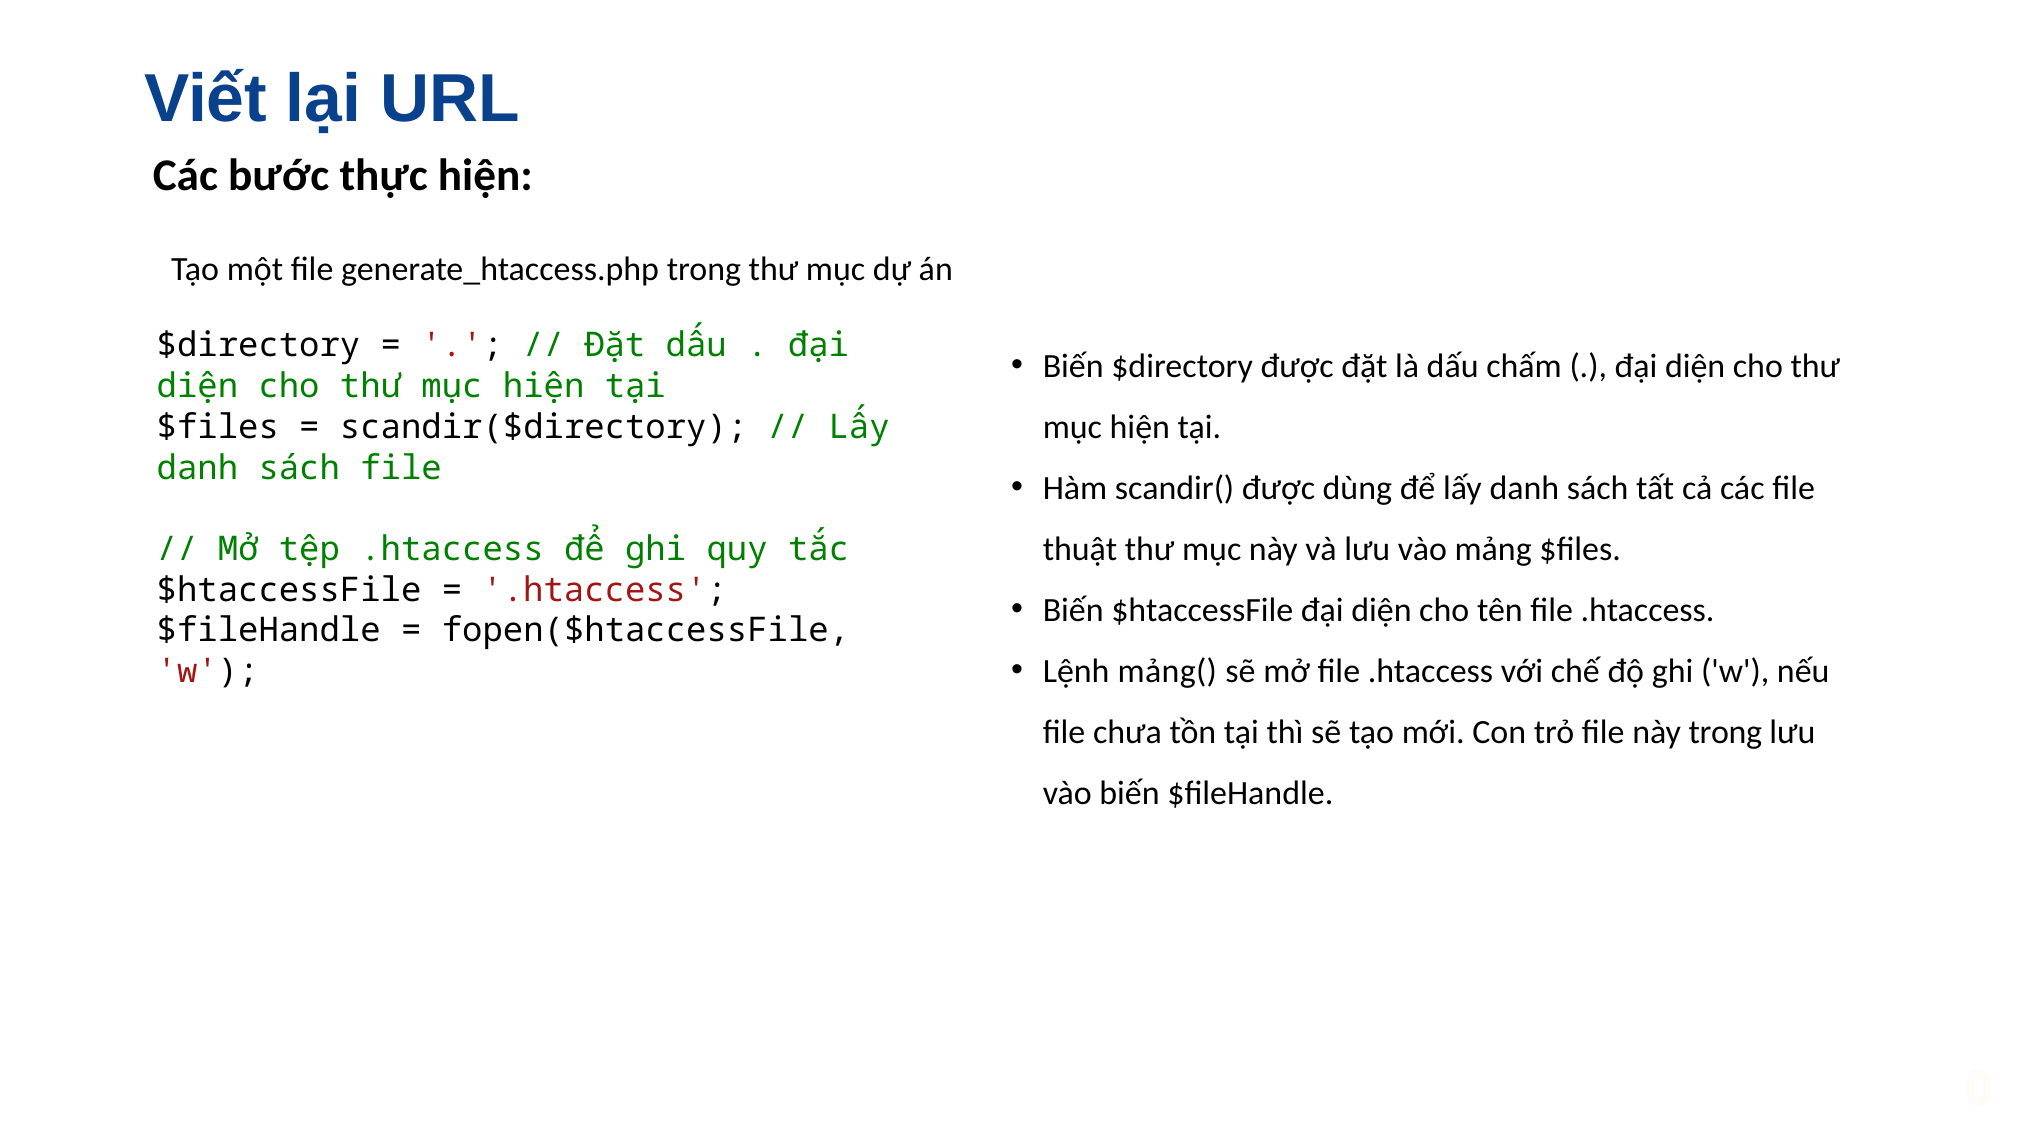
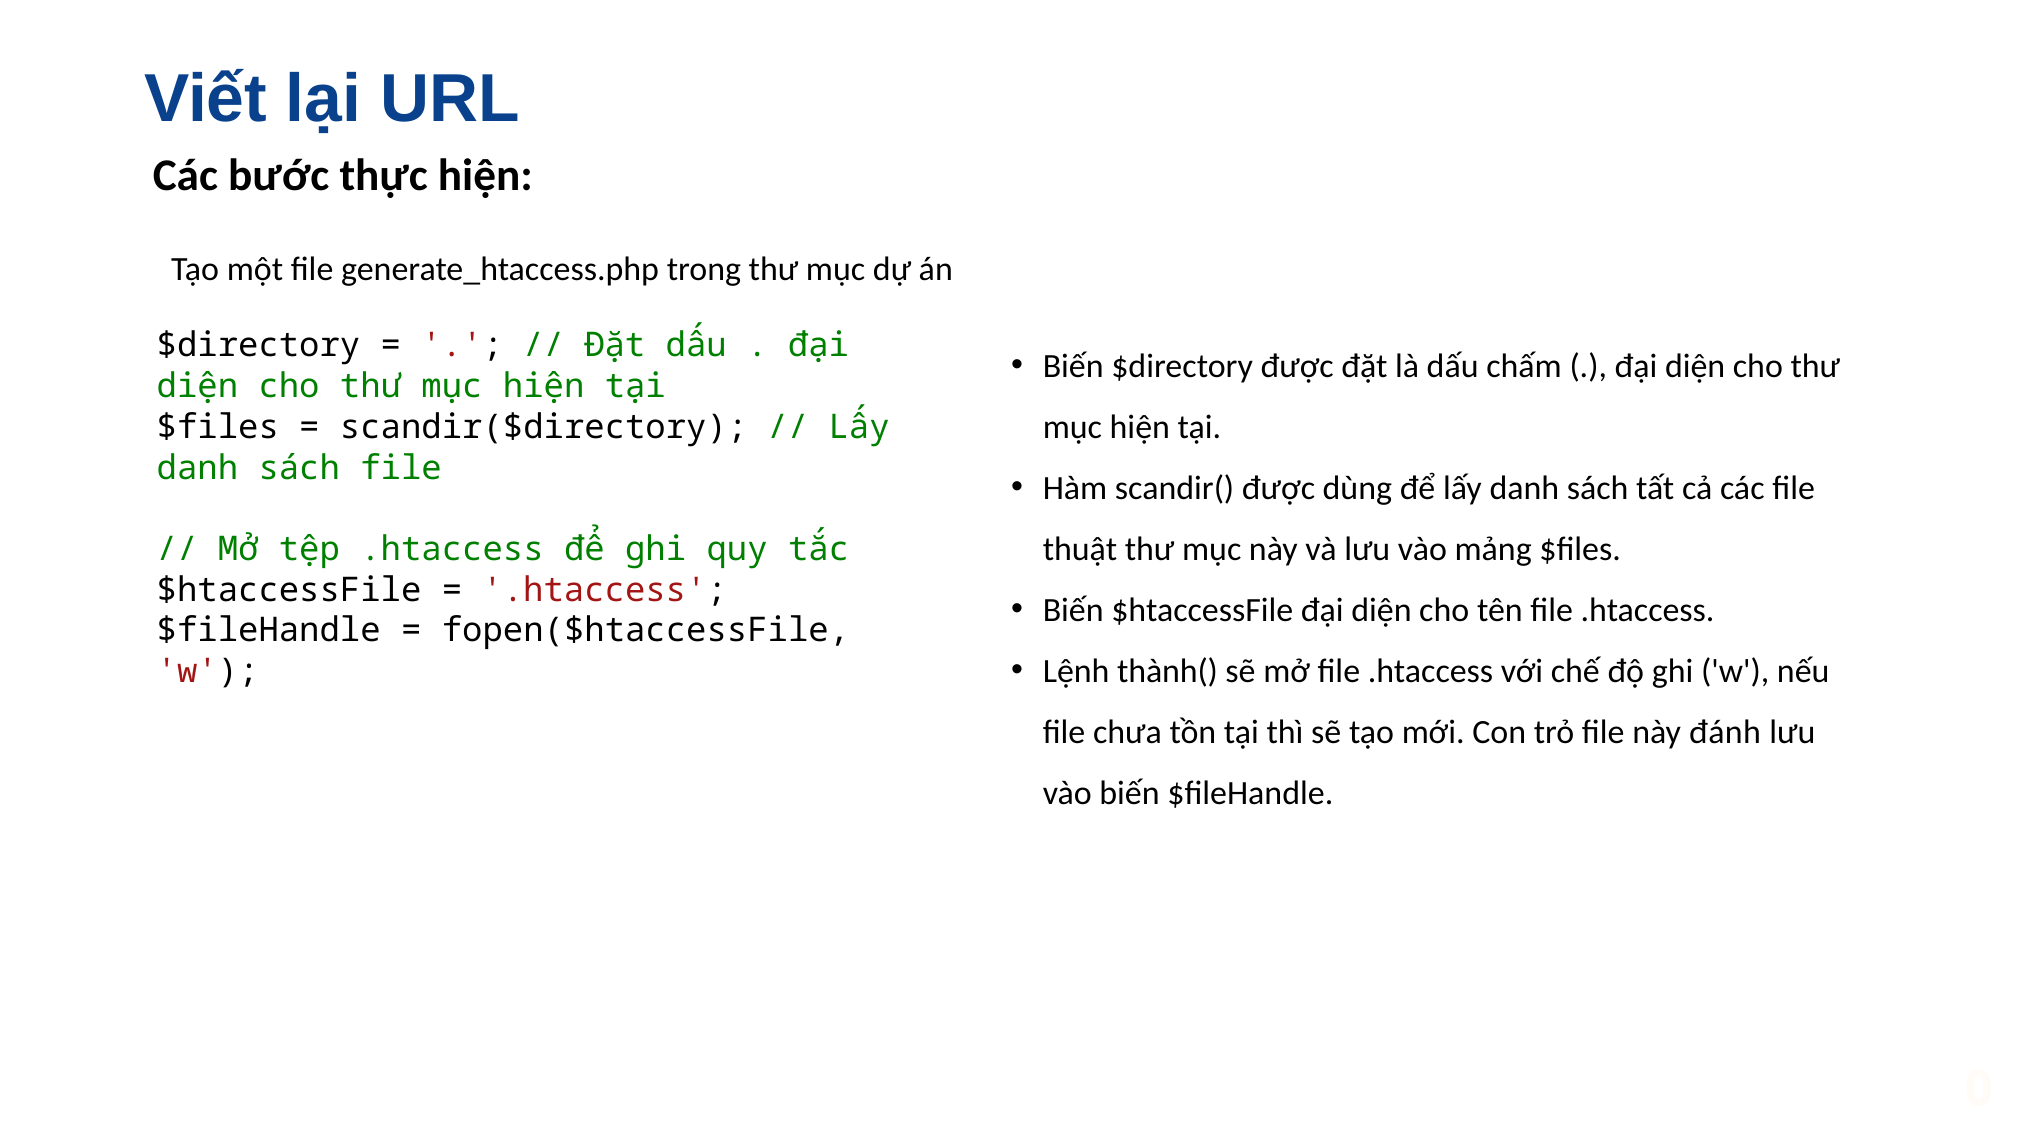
mảng(: mảng( -> thành(
này trong: trong -> đánh
